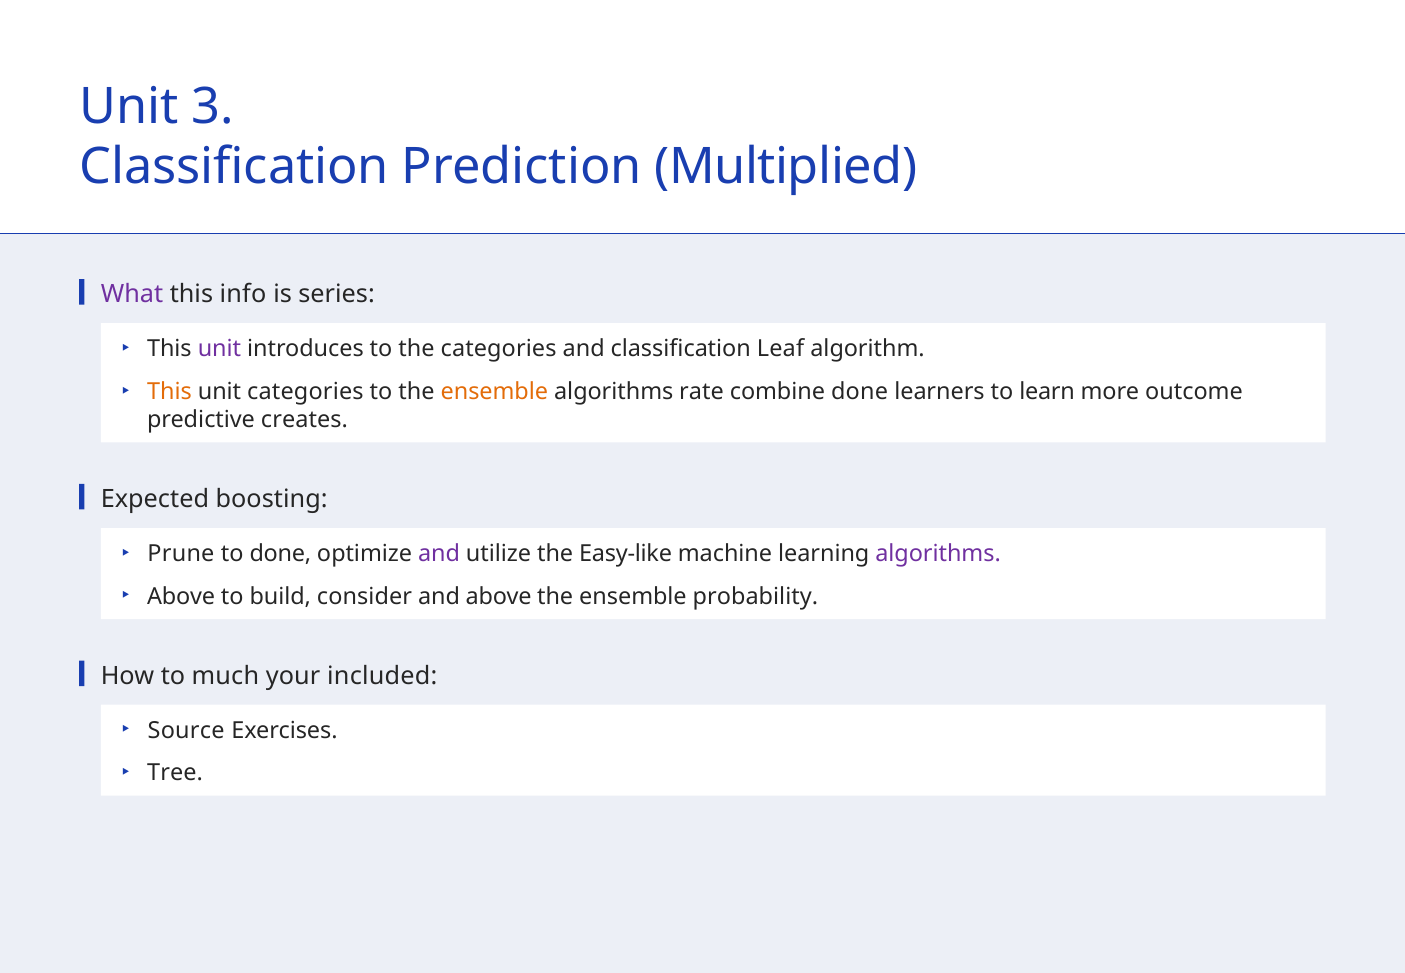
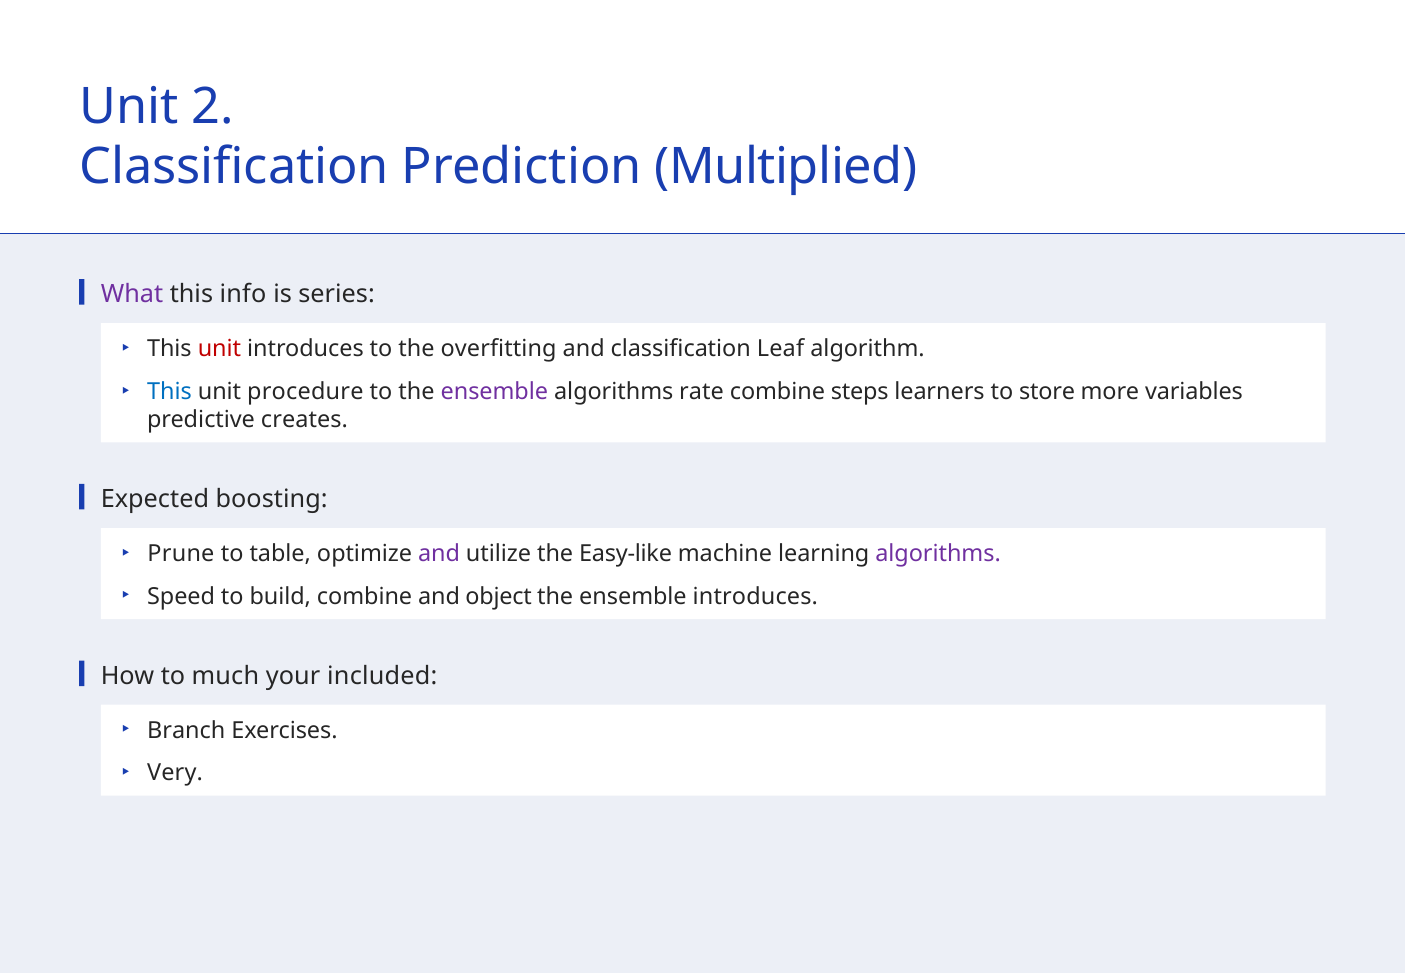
3: 3 -> 2
unit at (219, 349) colour: purple -> red
the categories: categories -> overfitting
This at (169, 392) colour: orange -> blue
unit categories: categories -> procedure
ensemble at (494, 392) colour: orange -> purple
combine done: done -> steps
learn: learn -> store
outcome: outcome -> variables
to done: done -> table
Above at (181, 597): Above -> Speed
build consider: consider -> combine
and above: above -> object
ensemble probability: probability -> introduces
Source: Source -> Branch
Tree: Tree -> Very
